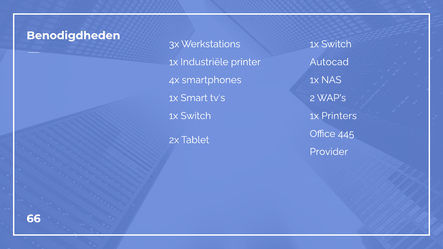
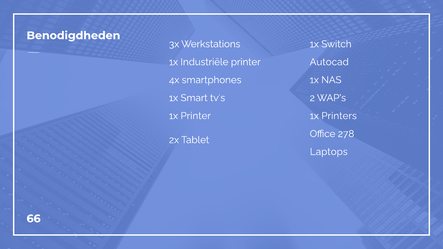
Switch at (196, 116): Switch -> Printer
445: 445 -> 278
Provider: Provider -> Laptops
